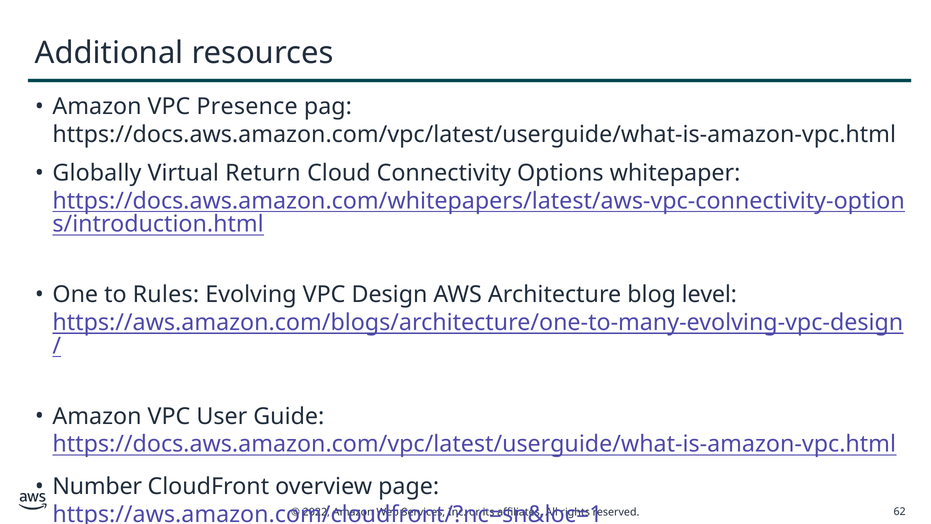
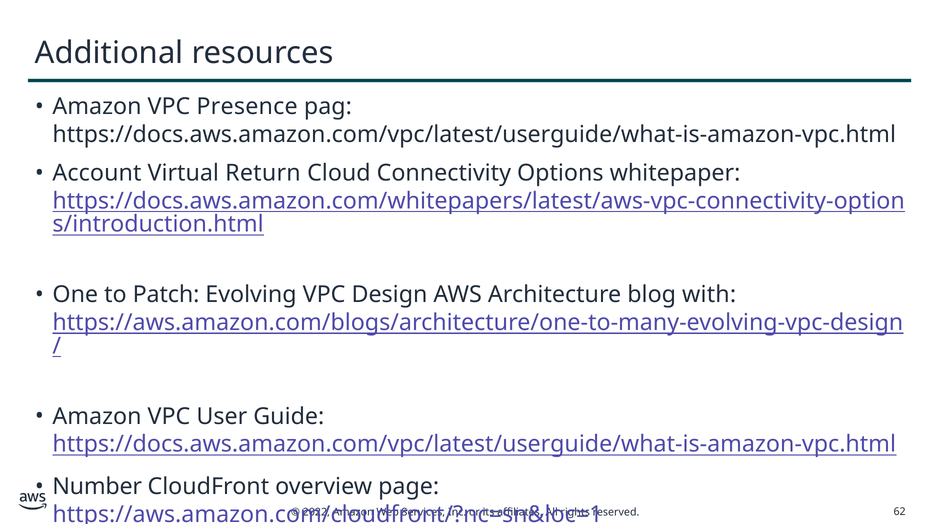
Globally: Globally -> Account
Rules: Rules -> Patch
level: level -> with
